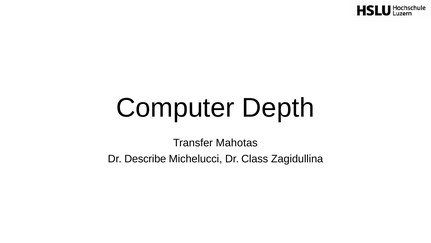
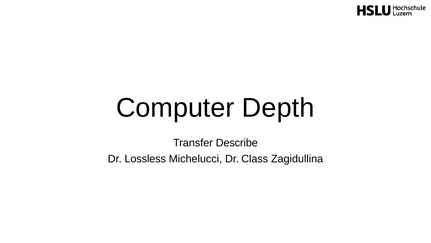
Mahotas: Mahotas -> Describe
Describe: Describe -> Lossless
